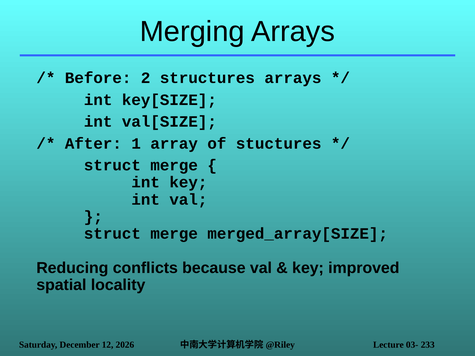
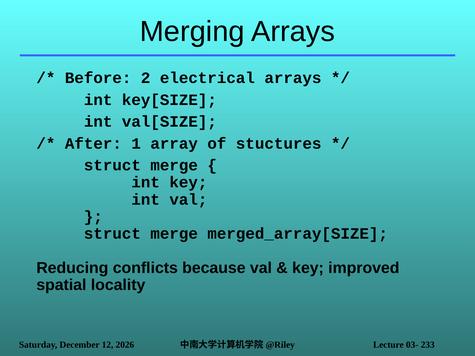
structures: structures -> electrical
